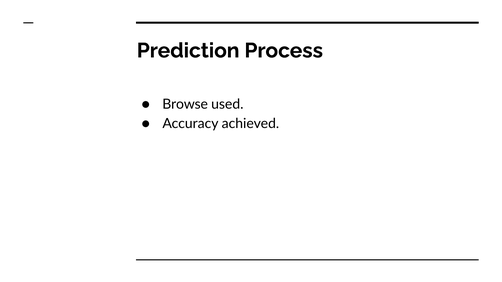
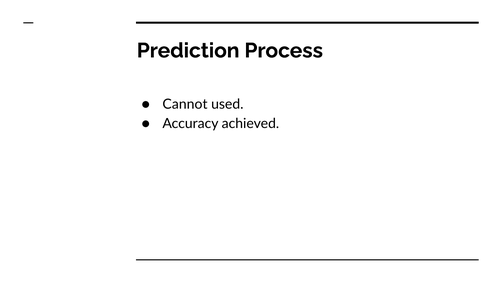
Browse: Browse -> Cannot
